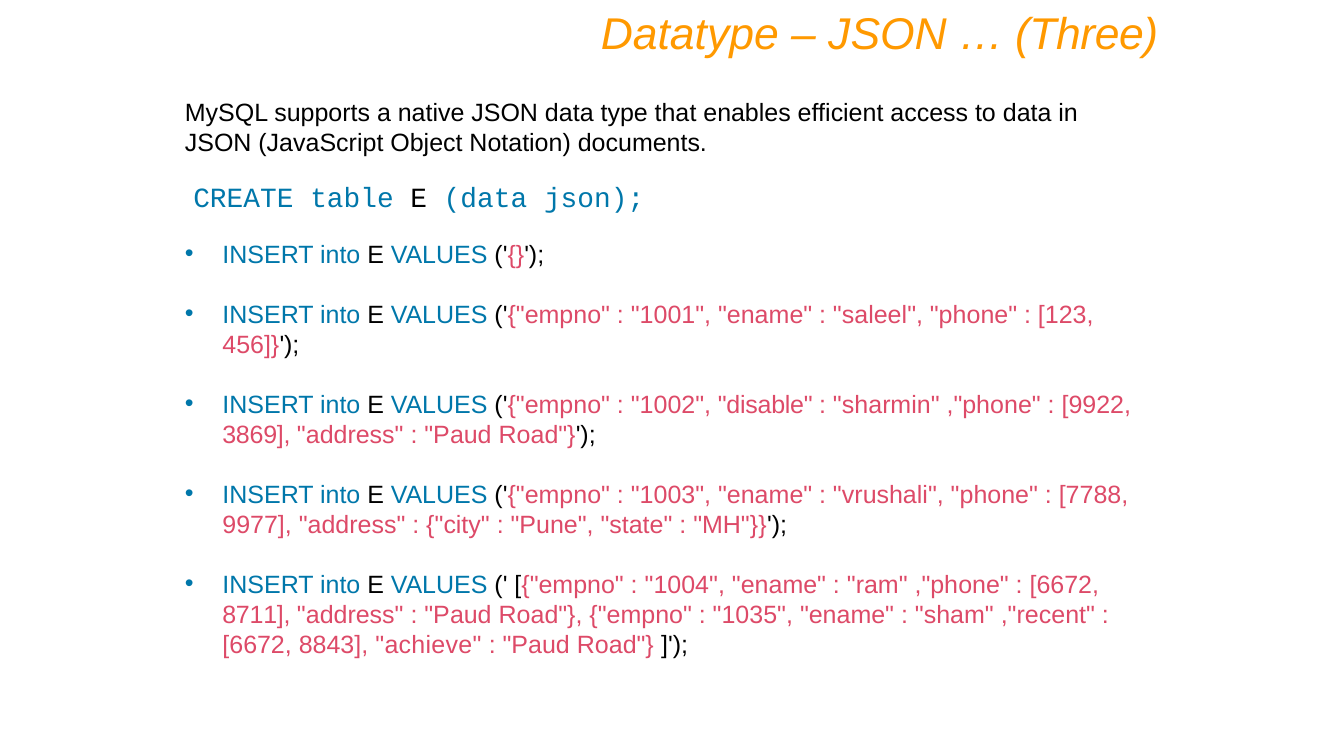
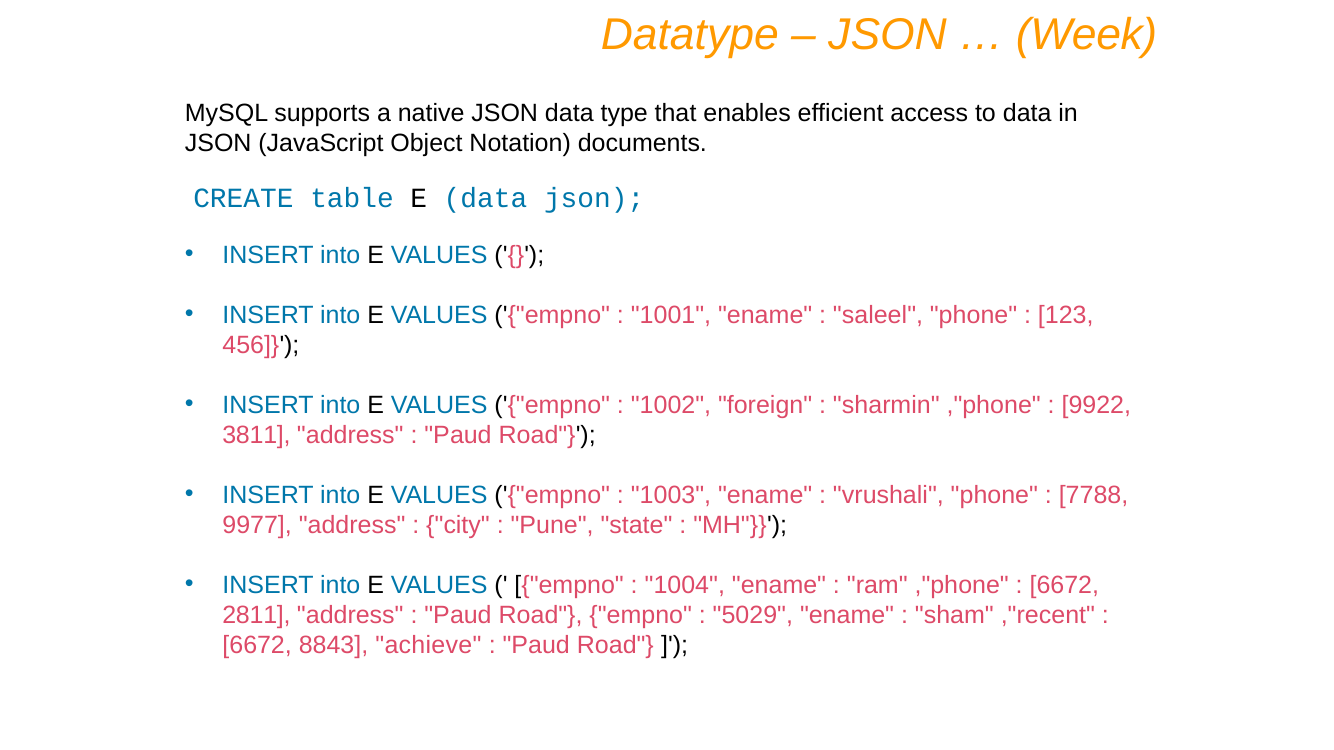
Three: Three -> Week
disable: disable -> foreign
3869: 3869 -> 3811
8711: 8711 -> 2811
1035: 1035 -> 5029
